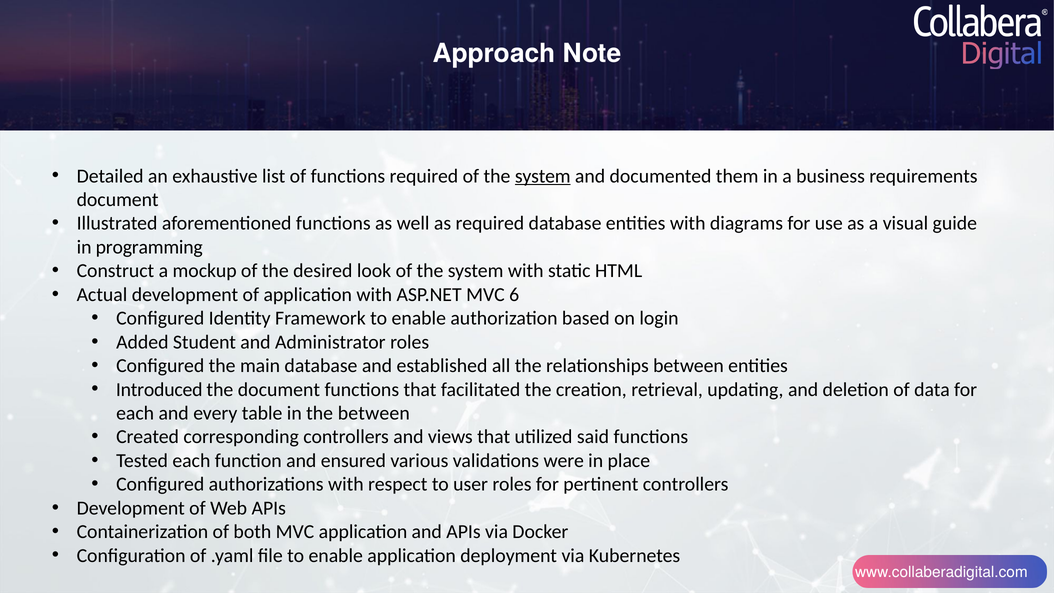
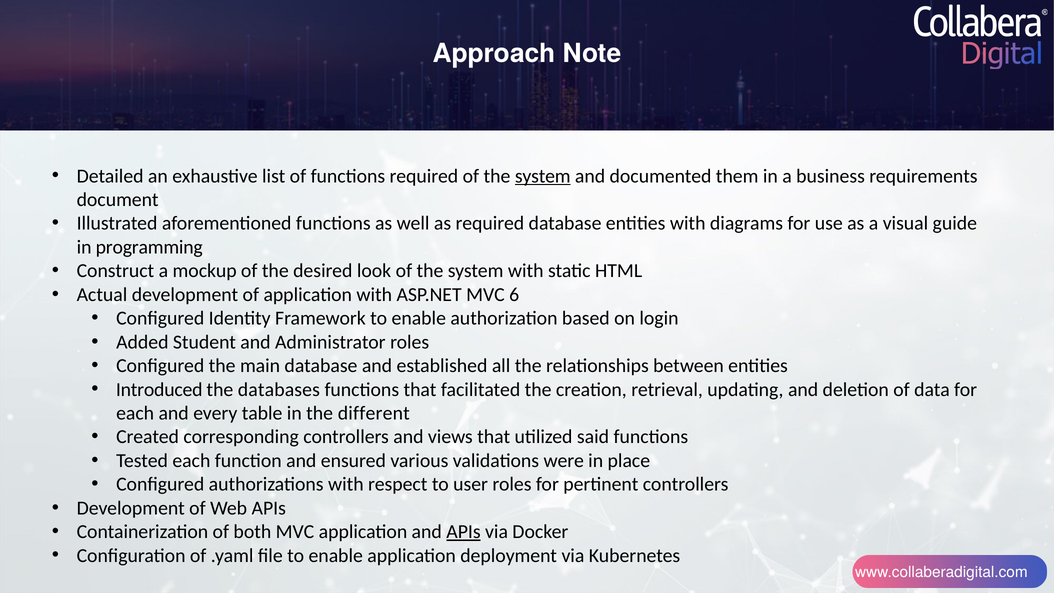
the document: document -> databases
the between: between -> different
APIs at (463, 532) underline: none -> present
